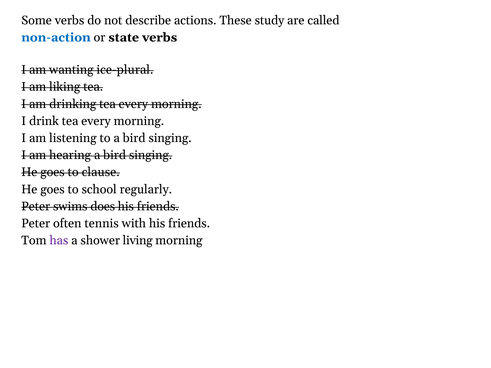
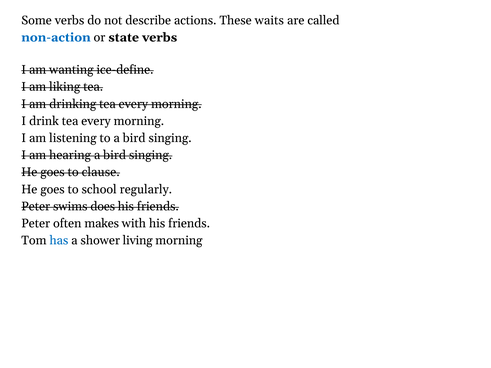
study: study -> waits
ice-plural: ice-plural -> ice-define
tennis: tennis -> makes
has colour: purple -> blue
